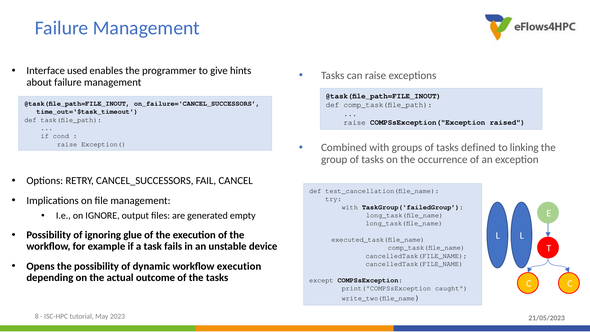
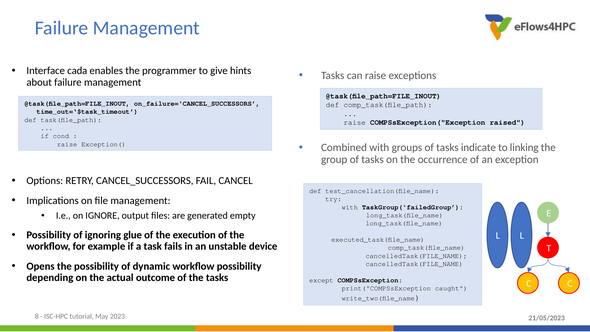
used: used -> cada
defined: defined -> indicate
workflow execution: execution -> possibility
